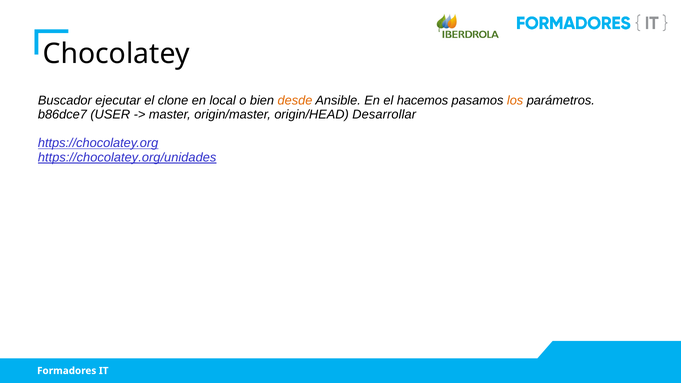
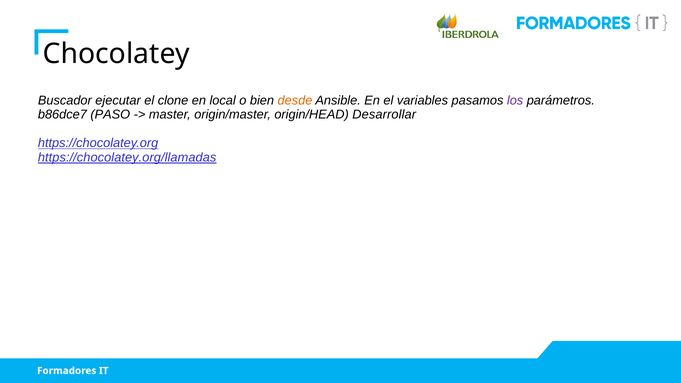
hacemos: hacemos -> variables
los colour: orange -> purple
USER: USER -> PASO
https://chocolatey.org/unidades: https://chocolatey.org/unidades -> https://chocolatey.org/llamadas
